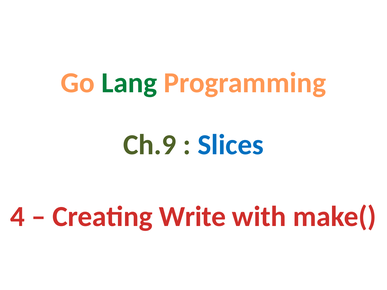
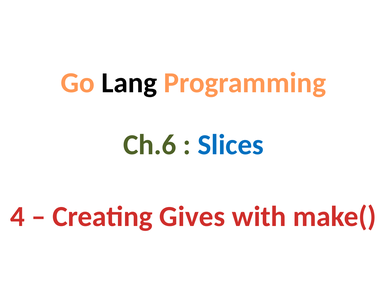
Lang colour: green -> black
Ch.9: Ch.9 -> Ch.6
Write: Write -> Gives
